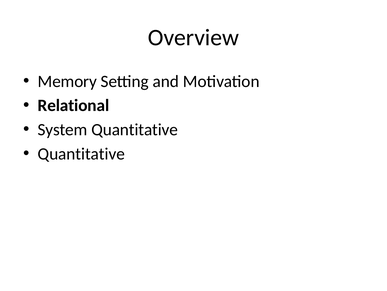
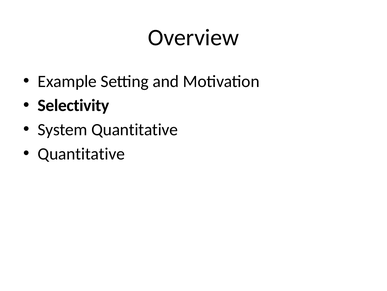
Memory: Memory -> Example
Relational: Relational -> Selectivity
